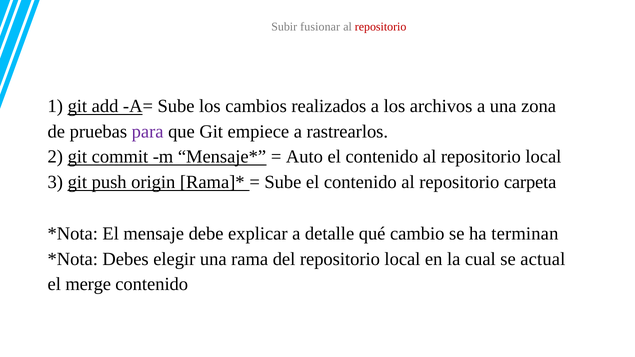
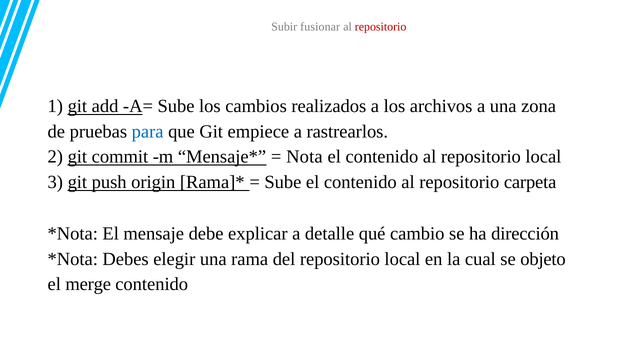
para colour: purple -> blue
Auto: Auto -> Nota
terminan: terminan -> dirección
actual: actual -> objeto
